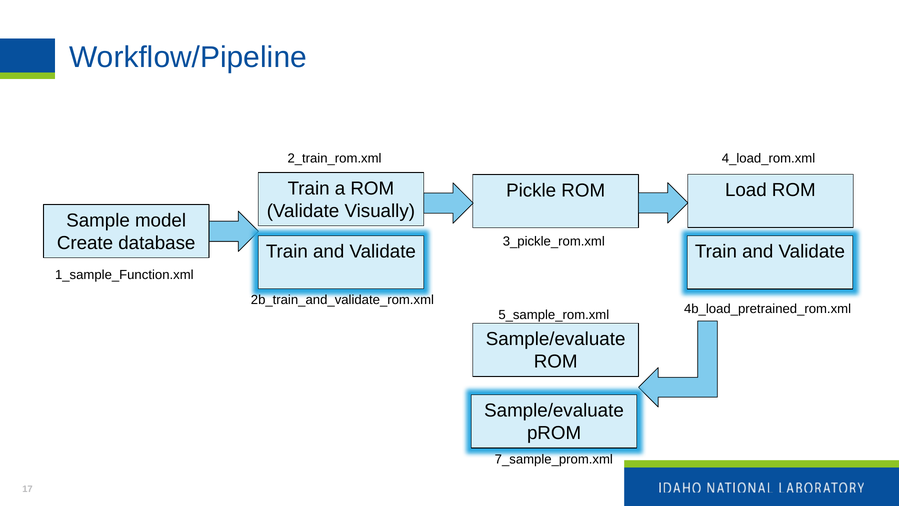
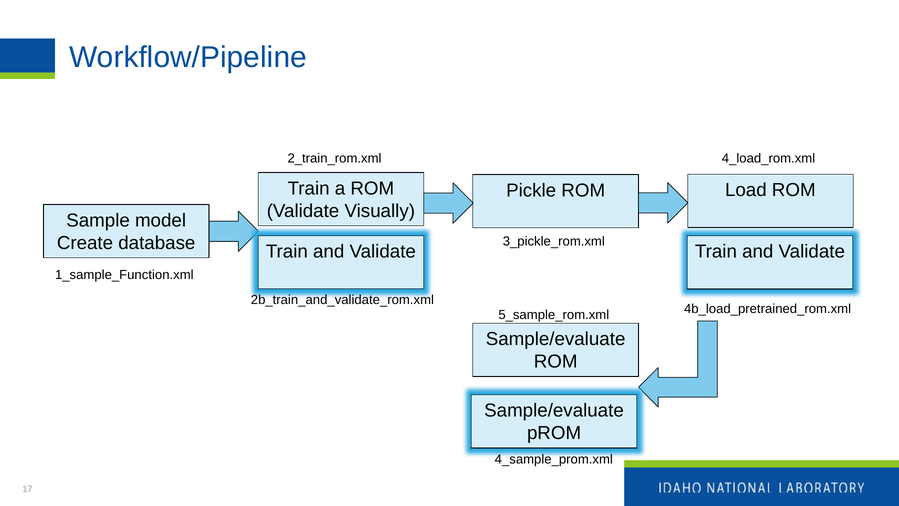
7_sample_prom.xml: 7_sample_prom.xml -> 4_sample_prom.xml
